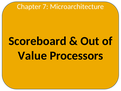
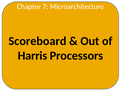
Value: Value -> Harris
